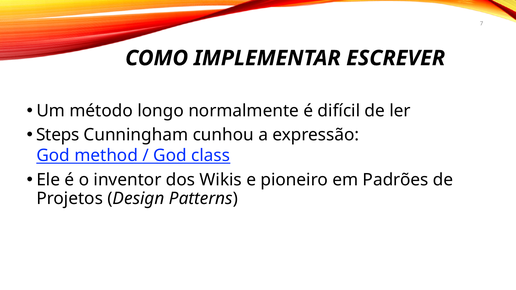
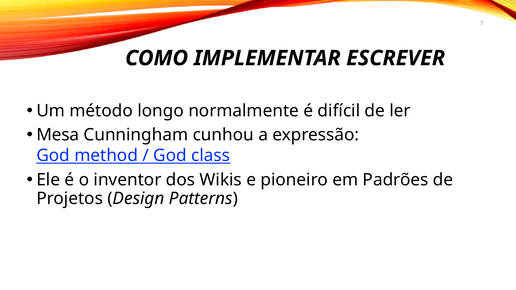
Steps: Steps -> Mesa
